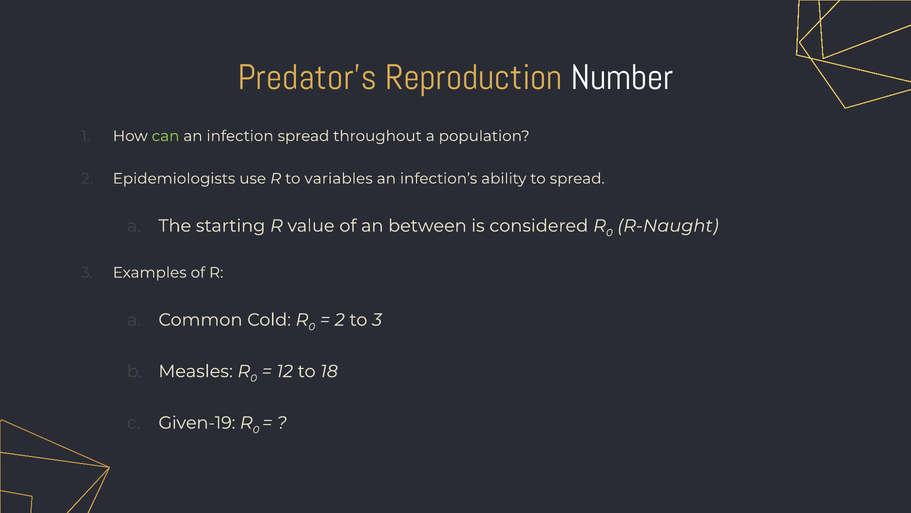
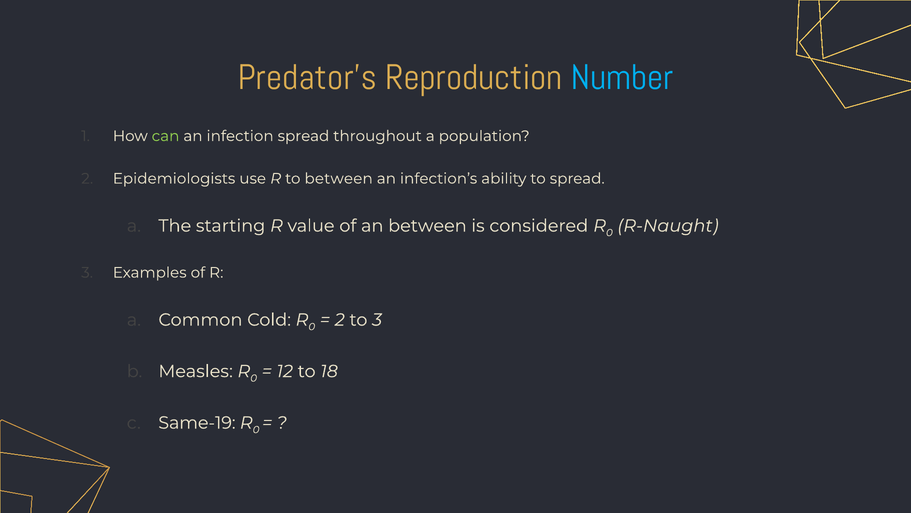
Number colour: white -> light blue
to variables: variables -> between
Given-19: Given-19 -> Same-19
